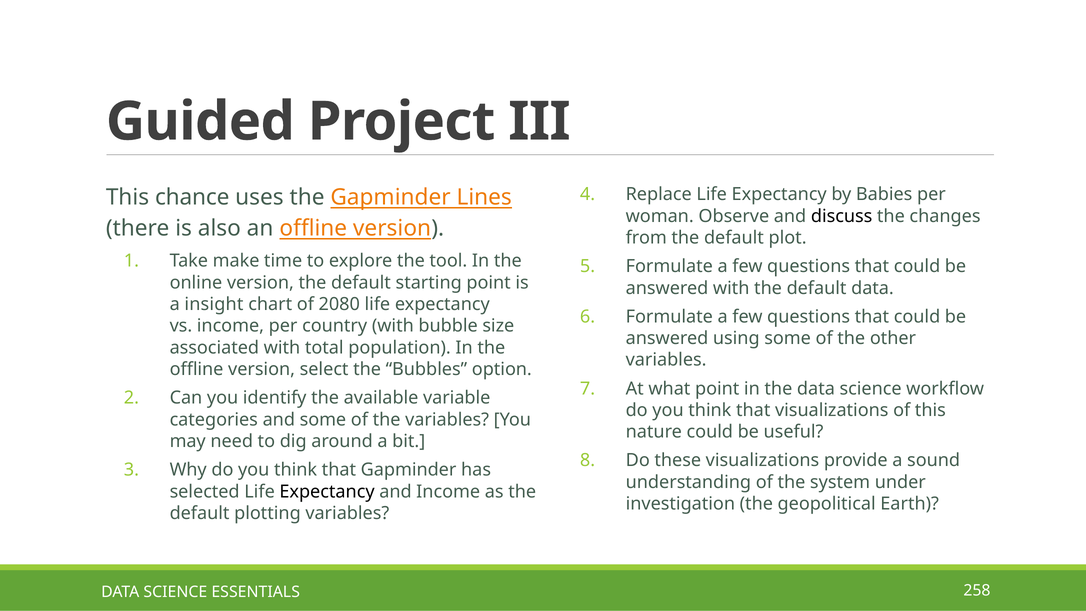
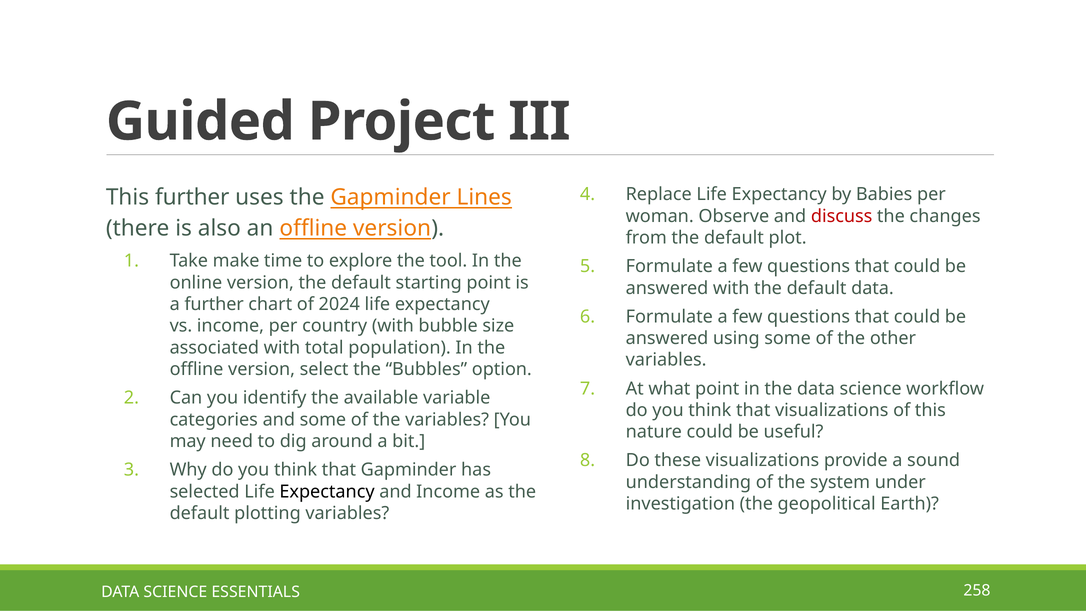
This chance: chance -> further
discuss colour: black -> red
a insight: insight -> further
2080: 2080 -> 2024
